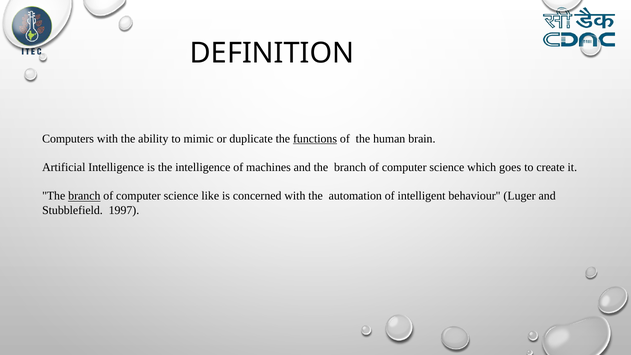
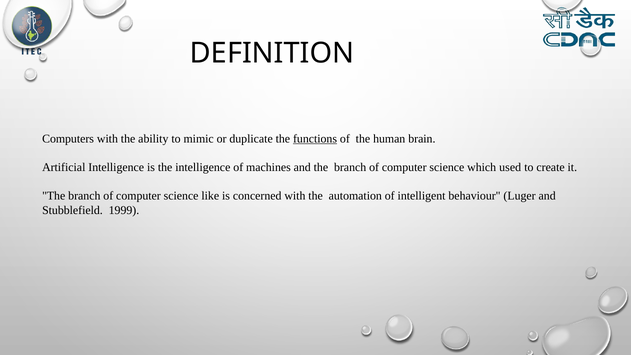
goes: goes -> used
branch at (84, 196) underline: present -> none
1997: 1997 -> 1999
